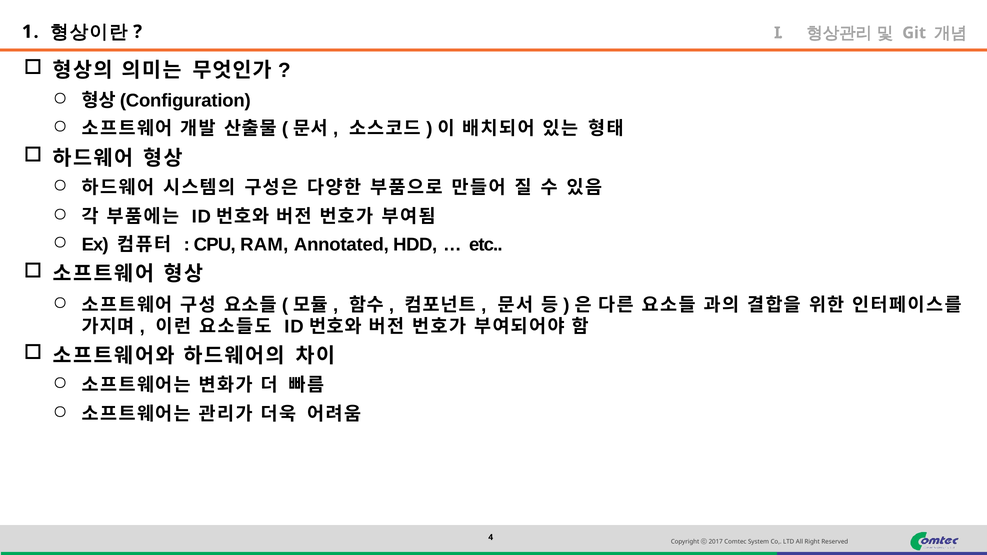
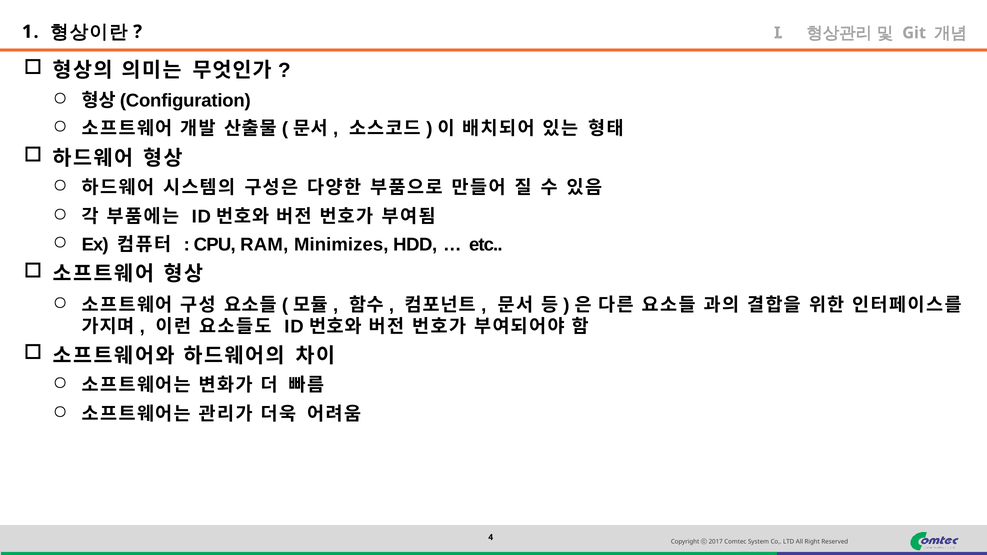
Annotated: Annotated -> Minimizes
